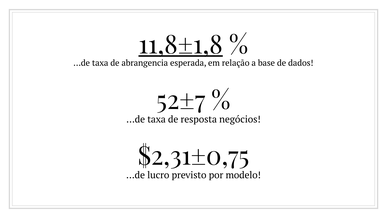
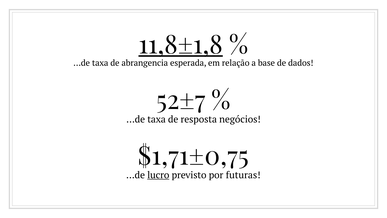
$2,31±0,75: $2,31±0,75 -> $1,71±0,75
lucro underline: none -> present
modelo: modelo -> futuras
